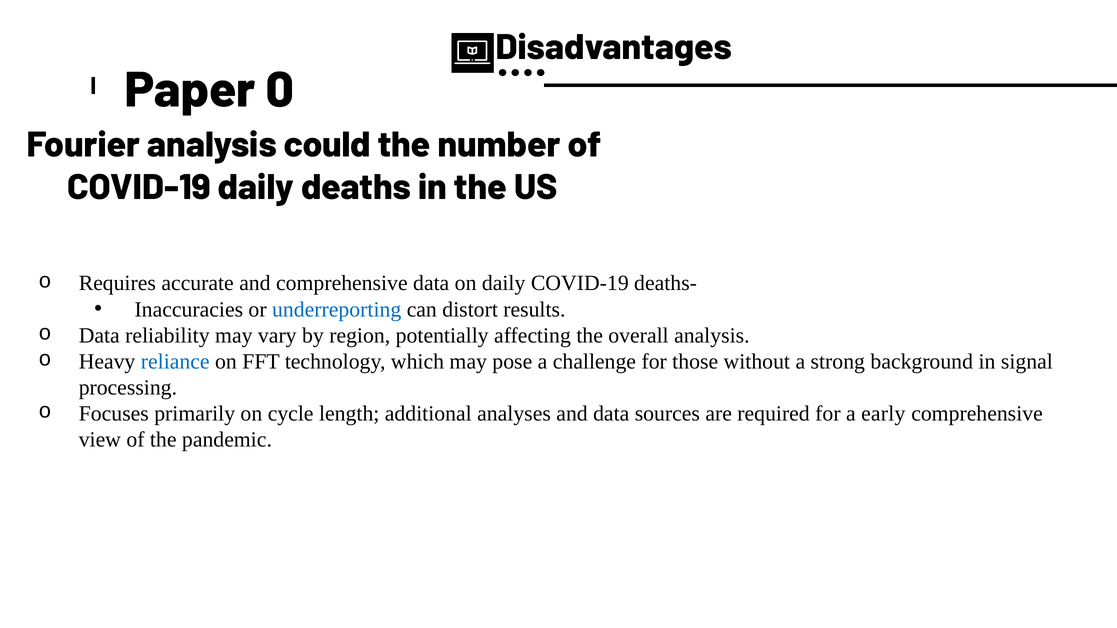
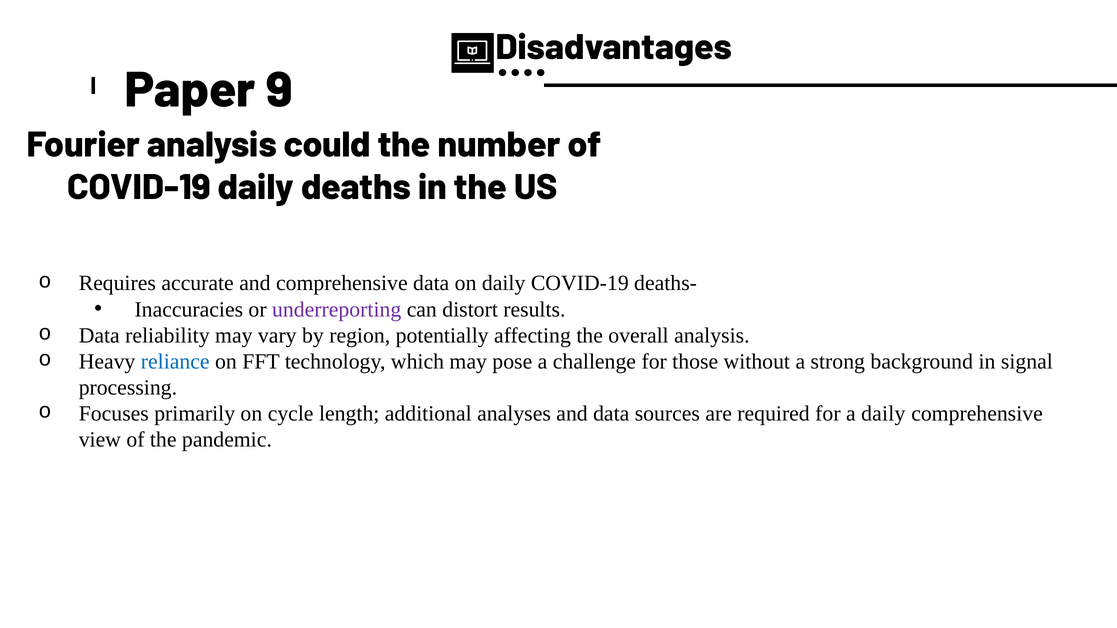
0: 0 -> 9
underreporting colour: blue -> purple
a early: early -> daily
